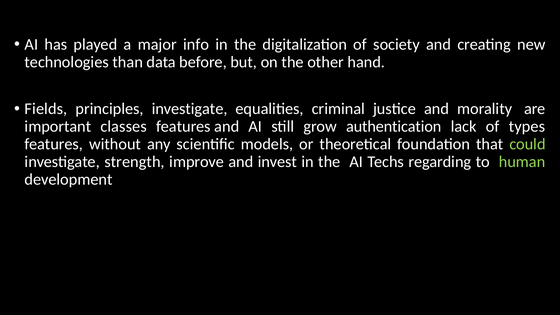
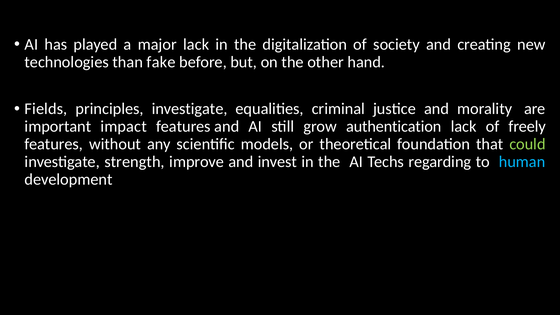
major info: info -> lack
data: data -> fake
classes: classes -> impact
types: types -> freely
human colour: light green -> light blue
